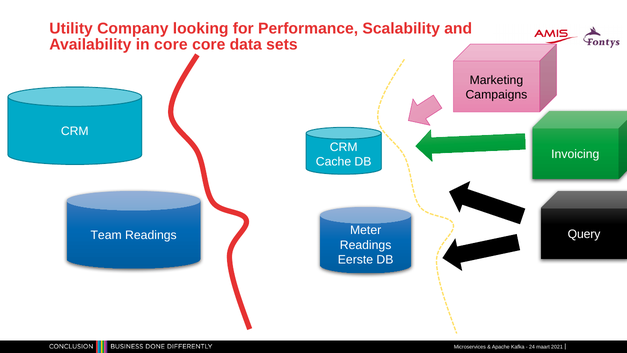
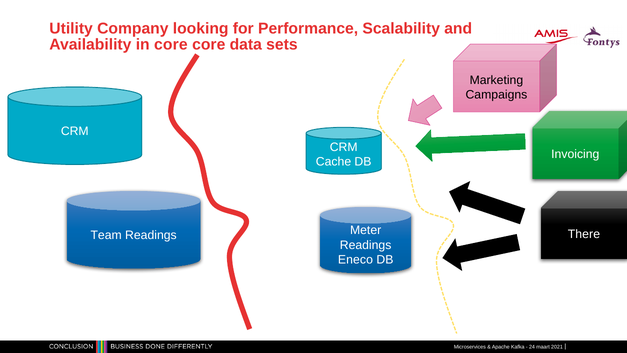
Query: Query -> There
Eerste: Eerste -> Eneco
